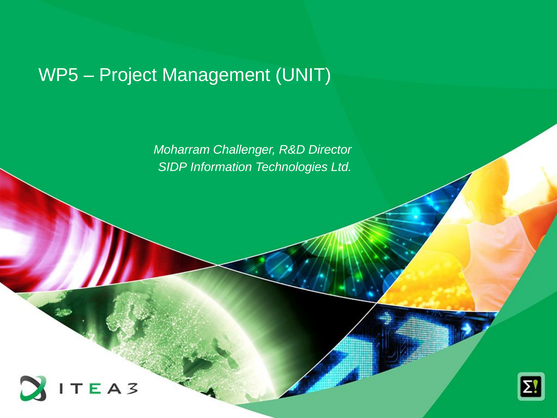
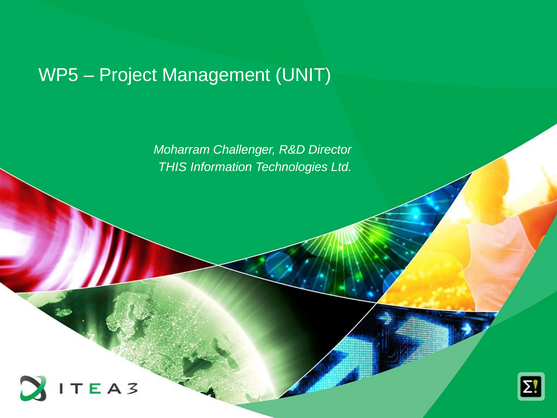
SIDP: SIDP -> THIS
